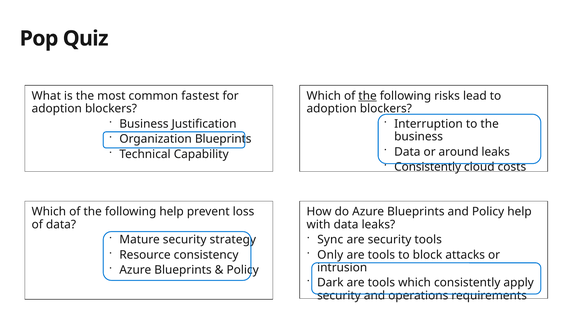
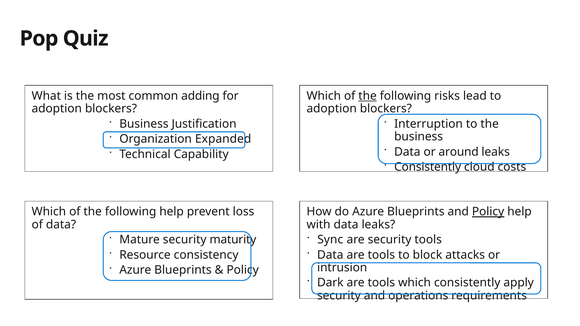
fastest: fastest -> adding
Organization Blueprints: Blueprints -> Expanded
Policy at (488, 212) underline: none -> present
strategy: strategy -> maturity
Only at (330, 255): Only -> Data
